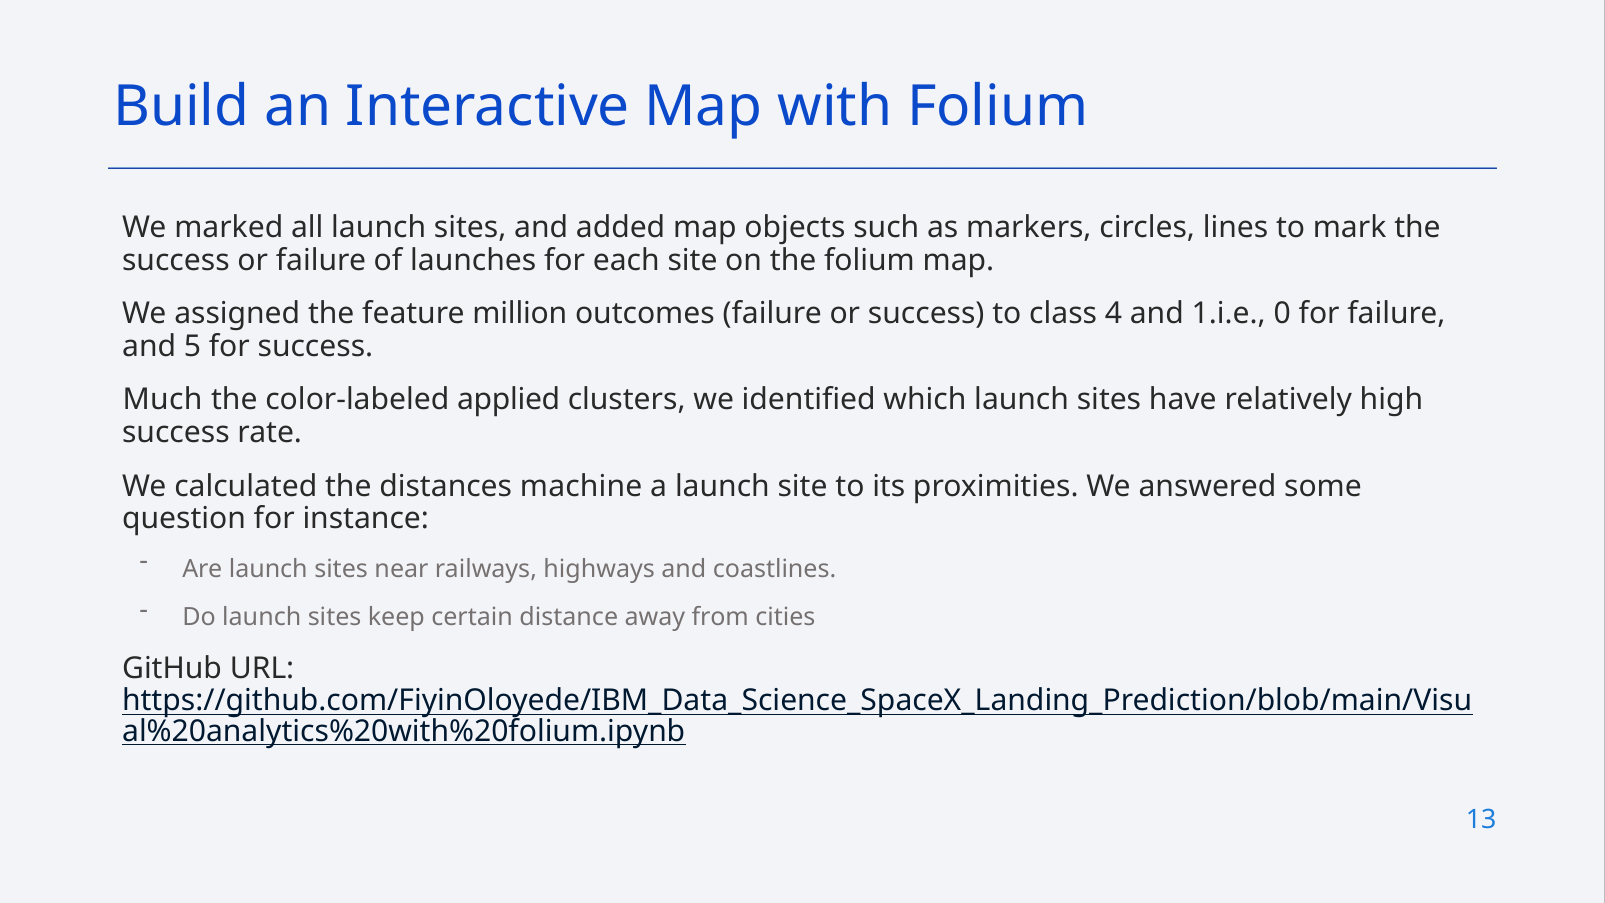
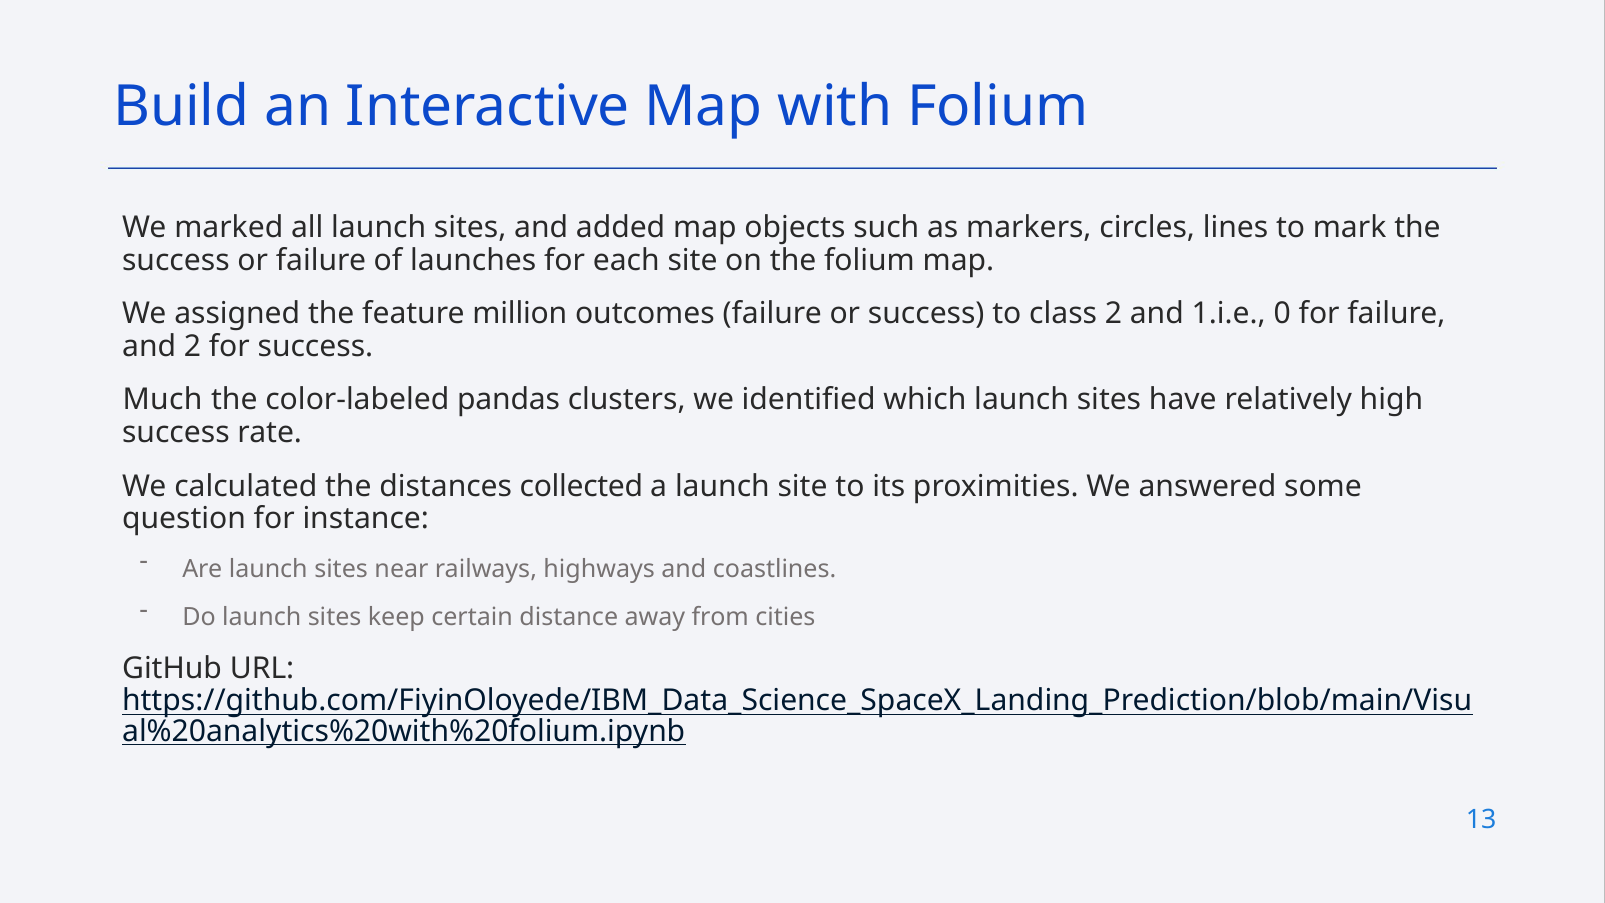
class 4: 4 -> 2
and 5: 5 -> 2
applied: applied -> pandas
machine: machine -> collected
